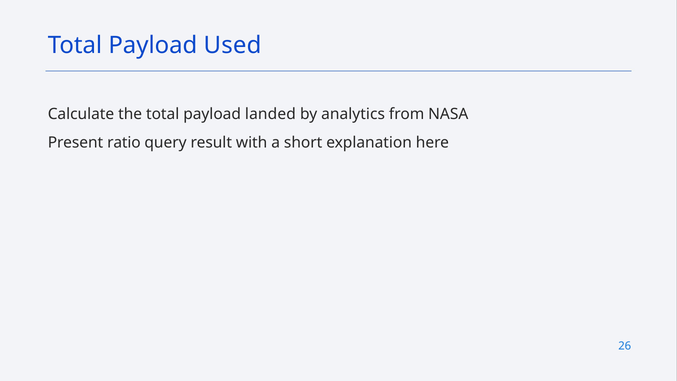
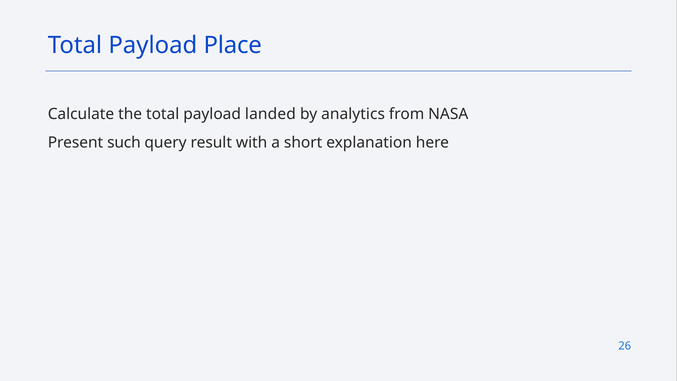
Used: Used -> Place
ratio: ratio -> such
